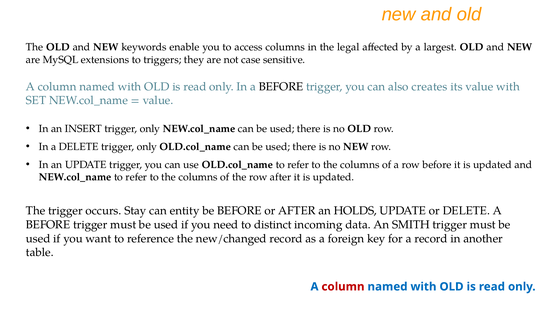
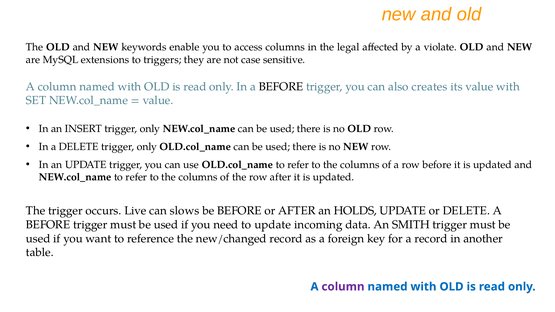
largest: largest -> violate
Stay: Stay -> Live
entity: entity -> slows
to distinct: distinct -> update
column at (343, 287) colour: red -> purple
